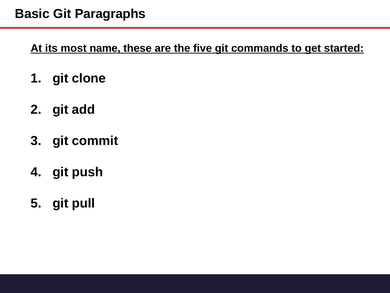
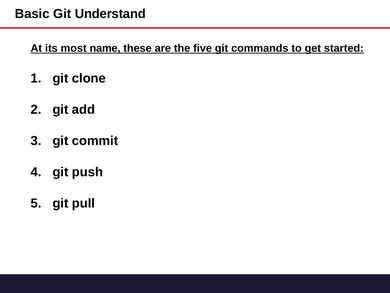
Paragraphs: Paragraphs -> Understand
